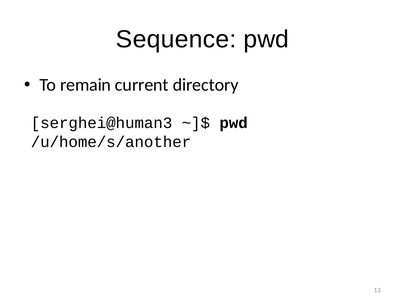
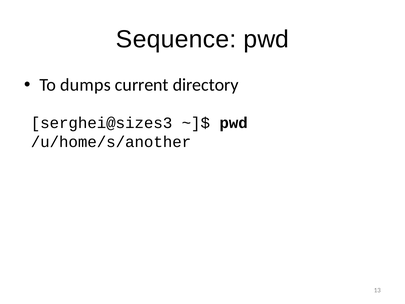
remain: remain -> dumps
serghei@human3: serghei@human3 -> serghei@sizes3
